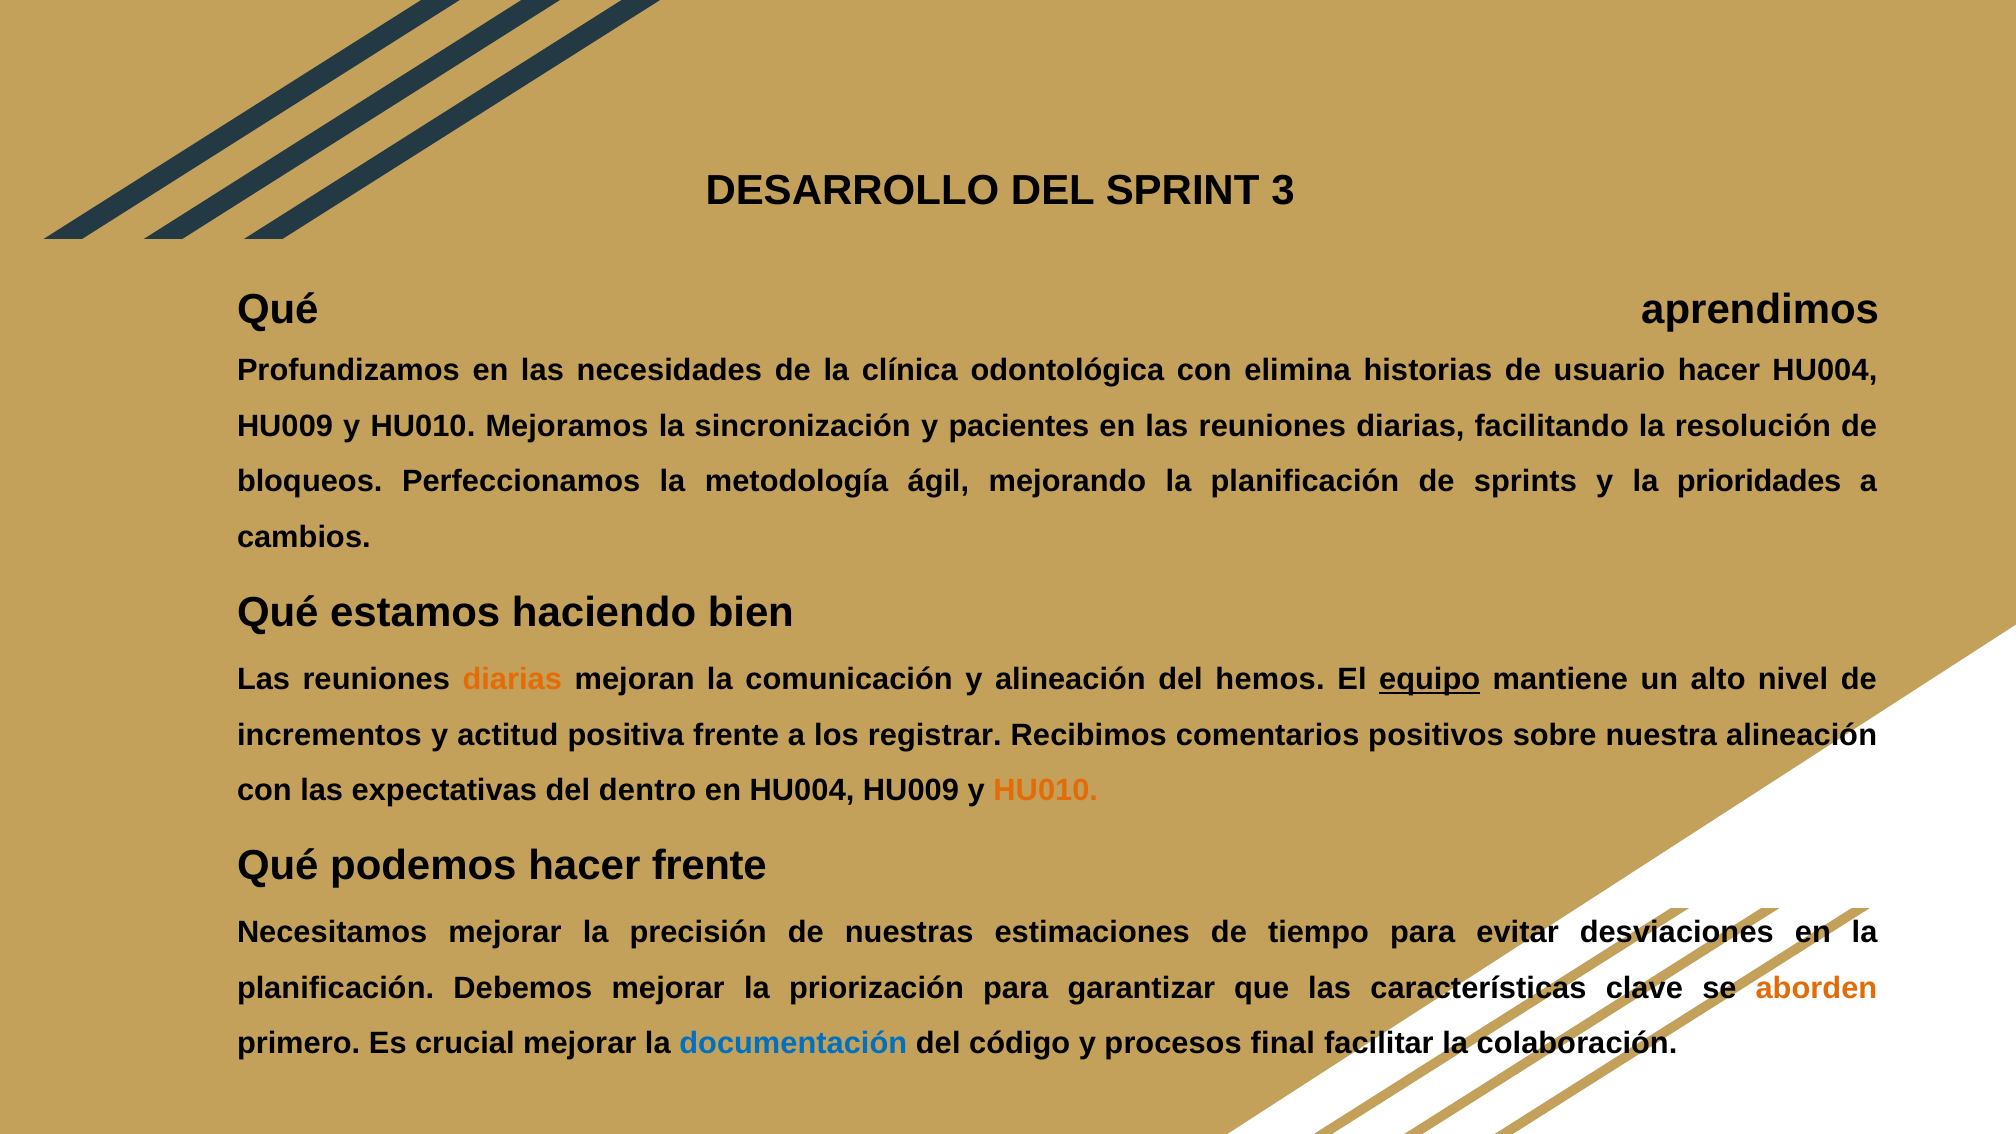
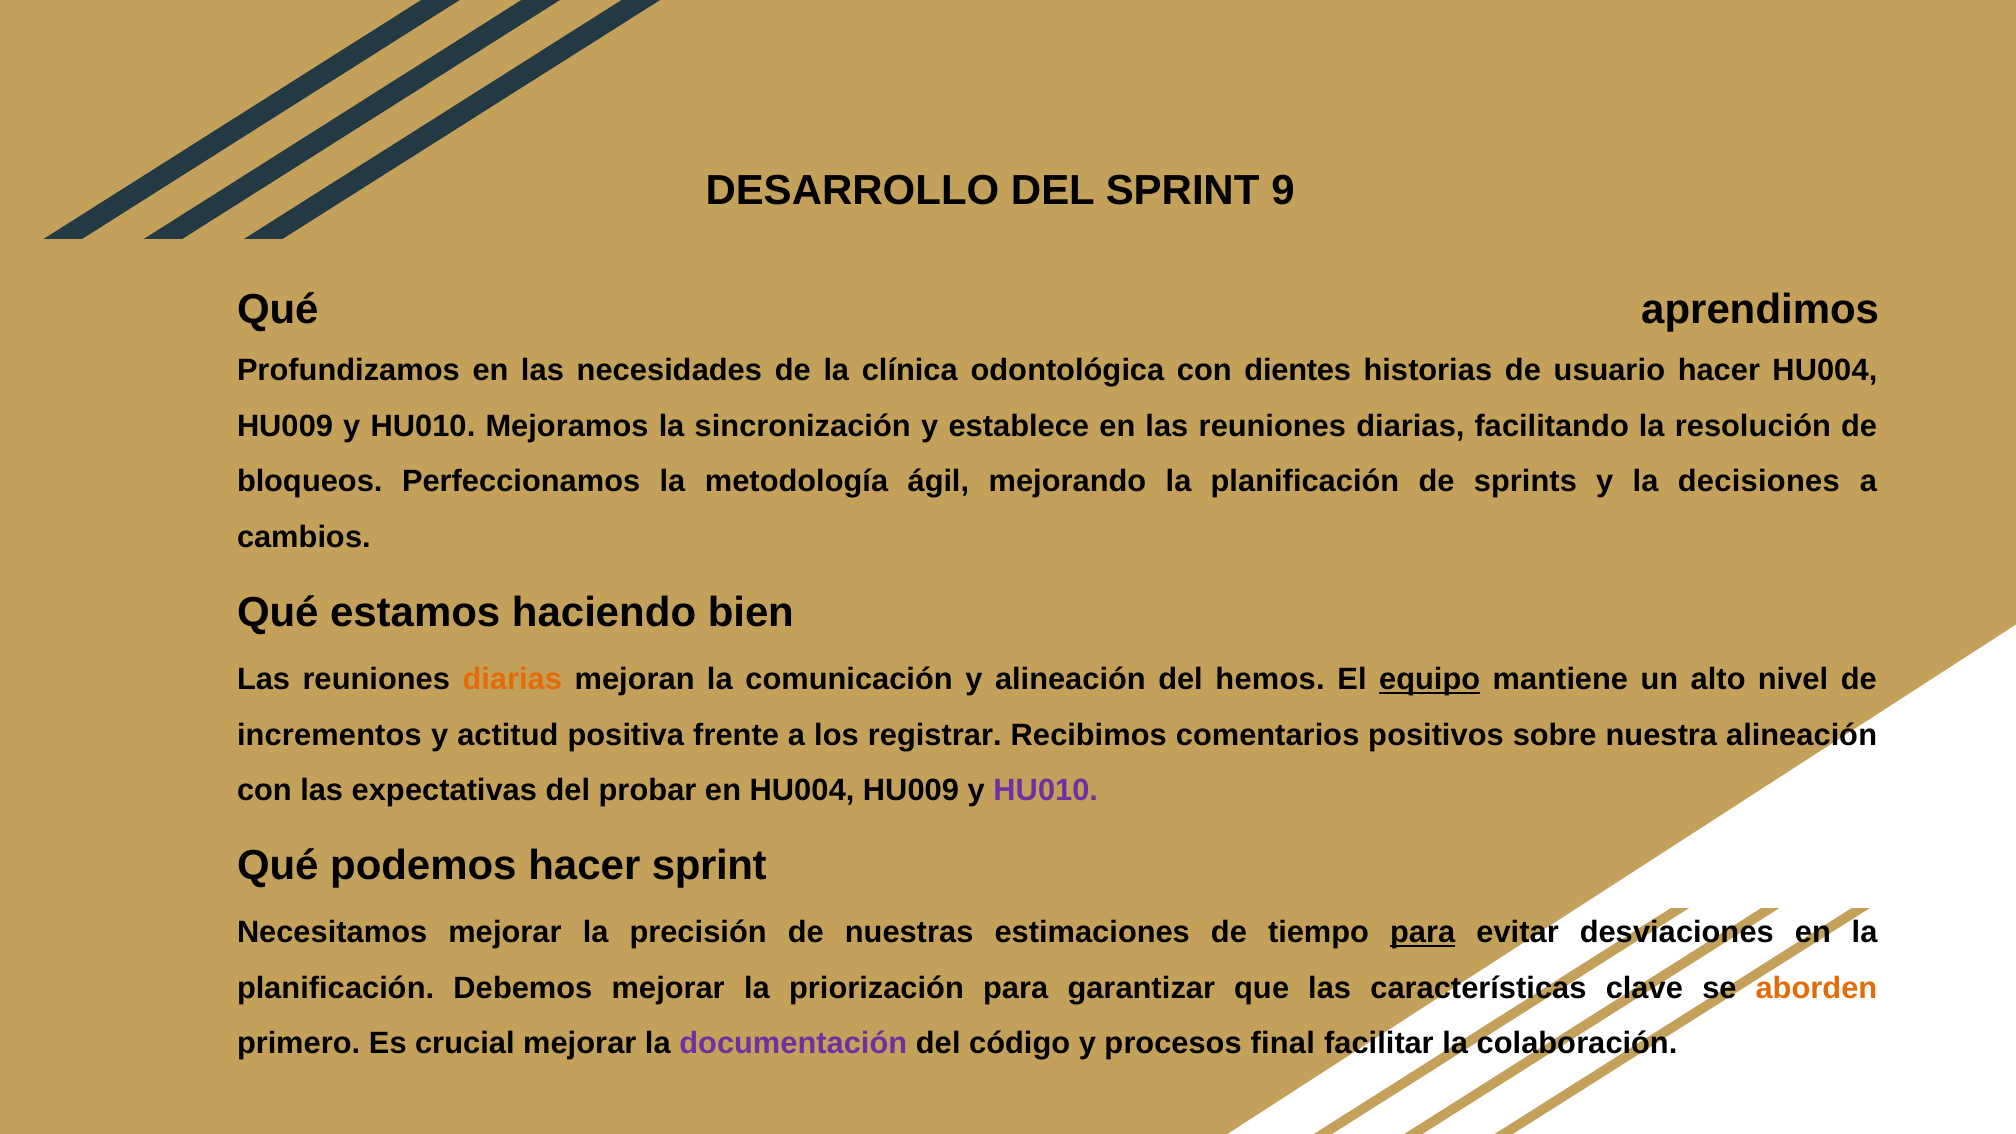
3: 3 -> 9
elimina: elimina -> dientes
pacientes: pacientes -> establece
prioridades: prioridades -> decisiones
dentro: dentro -> probar
HU010 at (1046, 791) colour: orange -> purple
hacer frente: frente -> sprint
para at (1423, 933) underline: none -> present
documentación colour: blue -> purple
